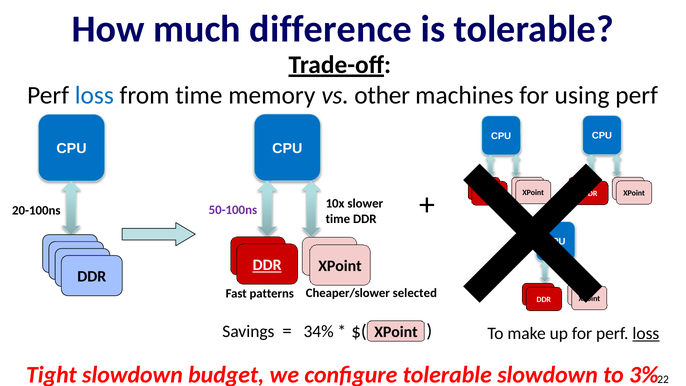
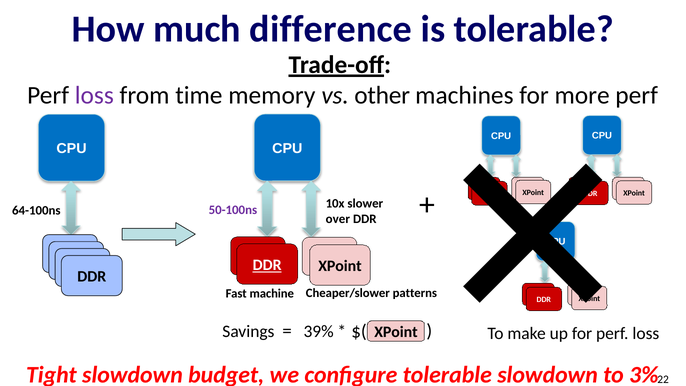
loss at (94, 95) colour: blue -> purple
using: using -> more
20-100ns: 20-100ns -> 64-100ns
time at (338, 219): time -> over
patterns: patterns -> machine
selected: selected -> patterns
34%: 34% -> 39%
loss at (646, 334) underline: present -> none
